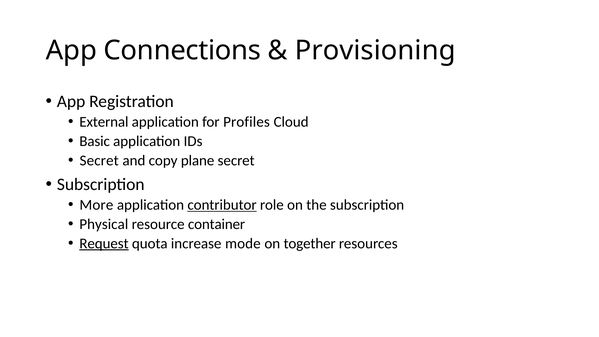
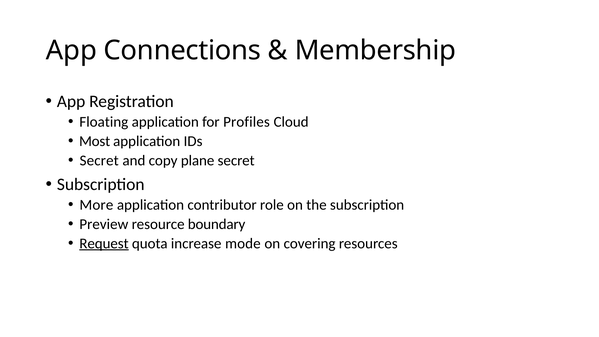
Provisioning: Provisioning -> Membership
External: External -> Floating
Basic: Basic -> Most
contributor underline: present -> none
Physical: Physical -> Preview
container: container -> boundary
together: together -> covering
